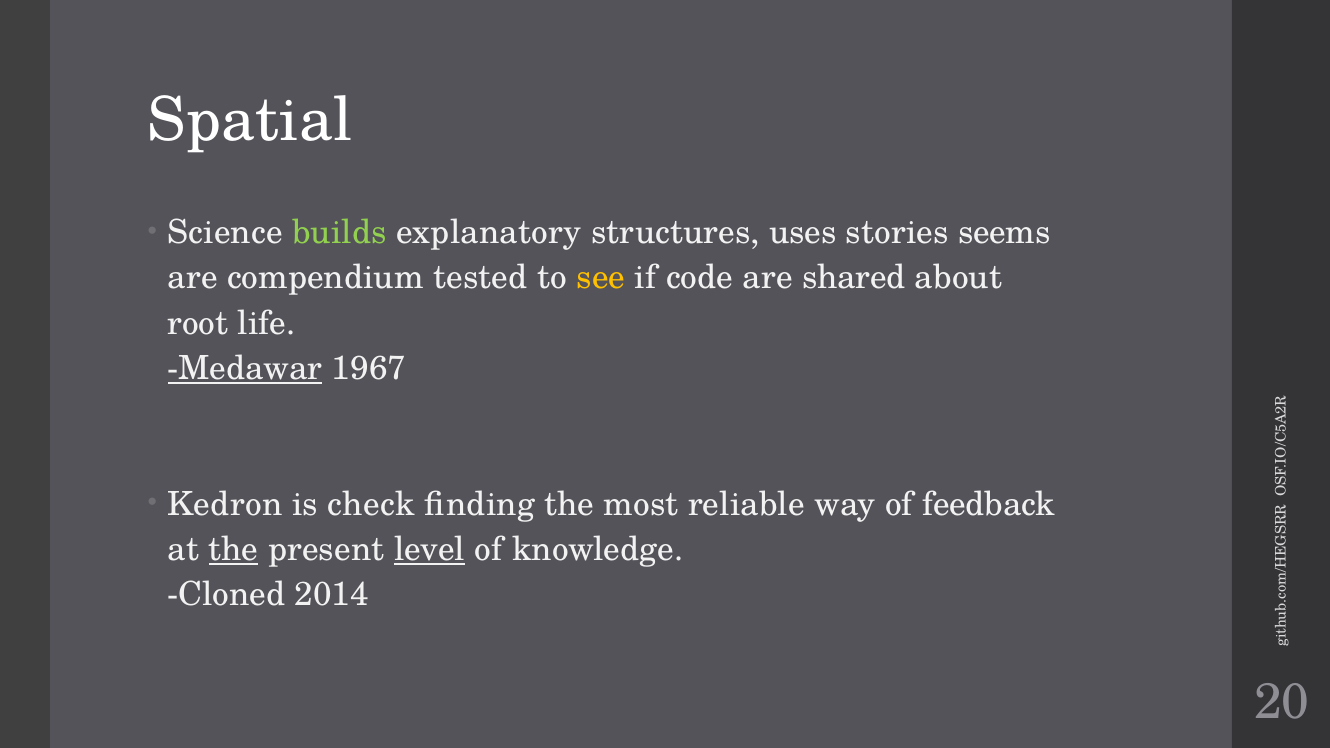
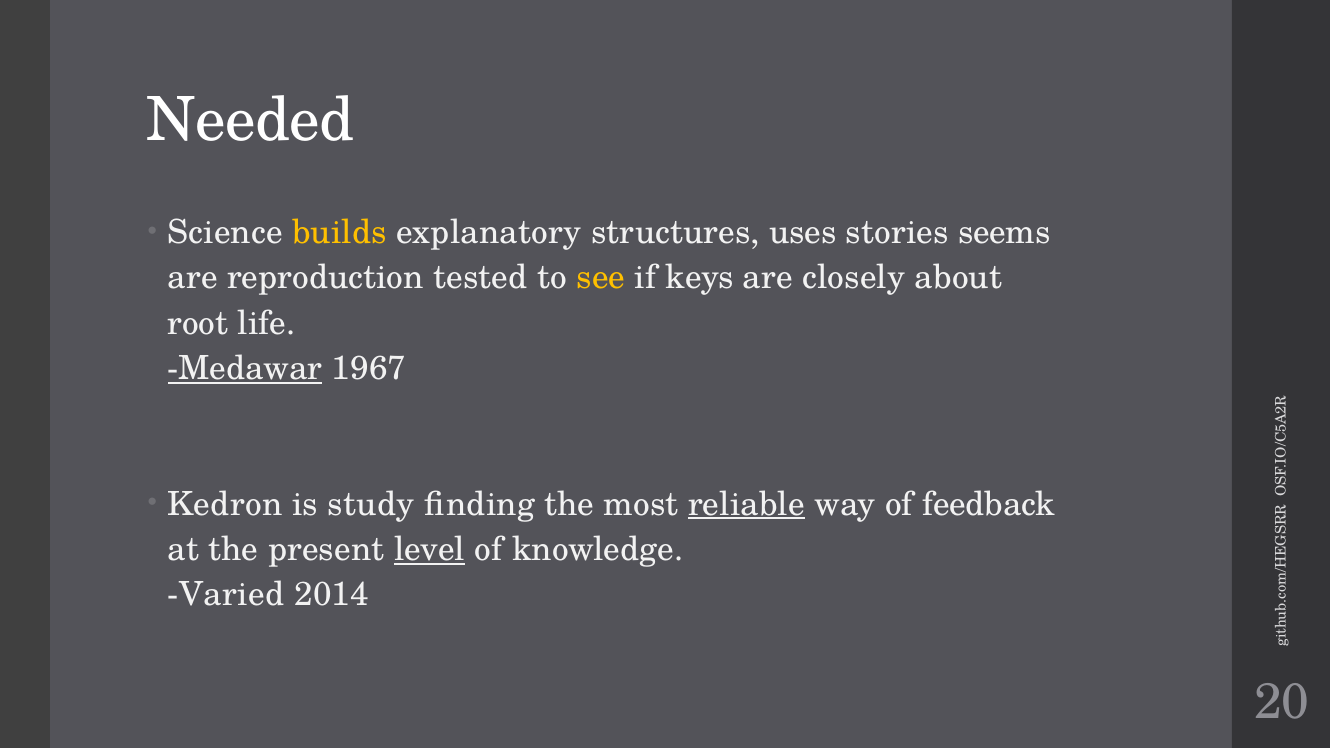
Spatial: Spatial -> Needed
builds colour: light green -> yellow
compendium: compendium -> reproduction
code: code -> keys
shared: shared -> closely
check: check -> study
reliable underline: none -> present
the at (233, 550) underline: present -> none
Cloned: Cloned -> Varied
